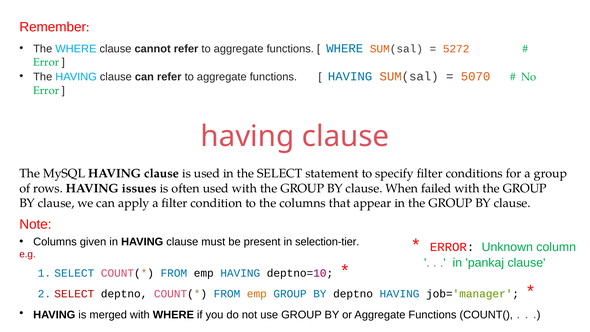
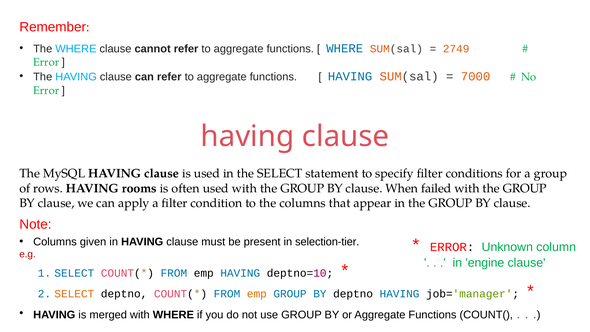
5272: 5272 -> 2749
5070: 5070 -> 7000
issues: issues -> rooms
pankaj: pankaj -> engine
SELECT at (74, 294) colour: red -> orange
